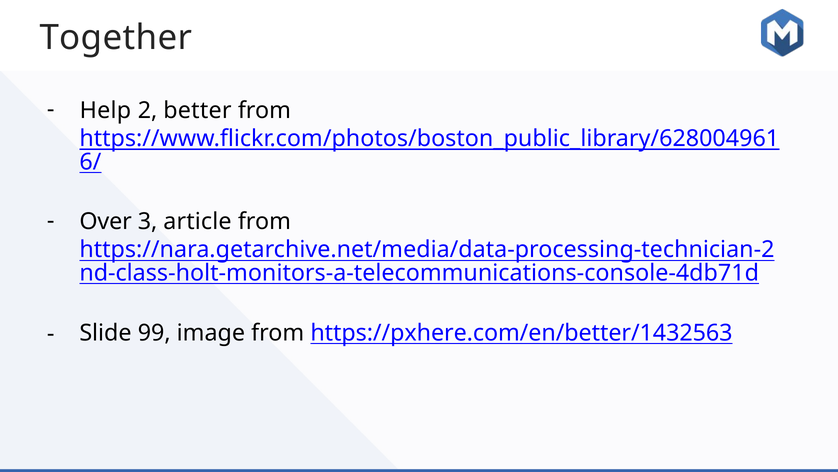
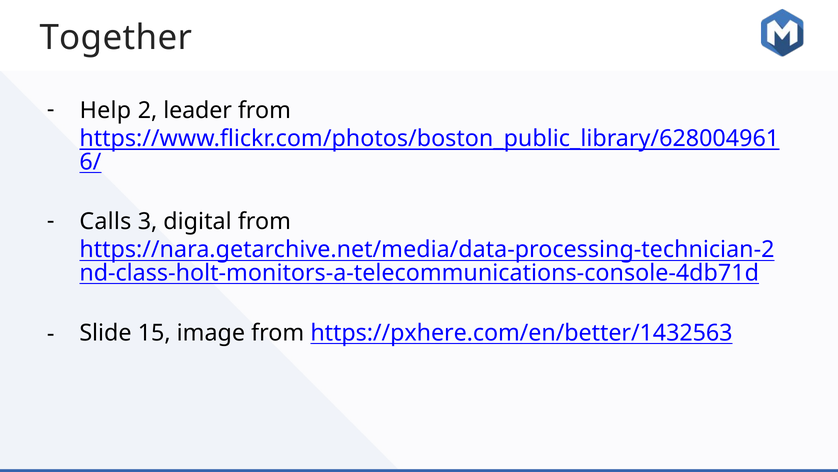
better: better -> leader
Over: Over -> Calls
article: article -> digital
99: 99 -> 15
